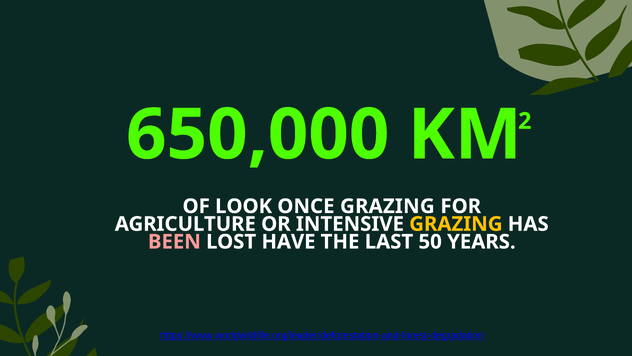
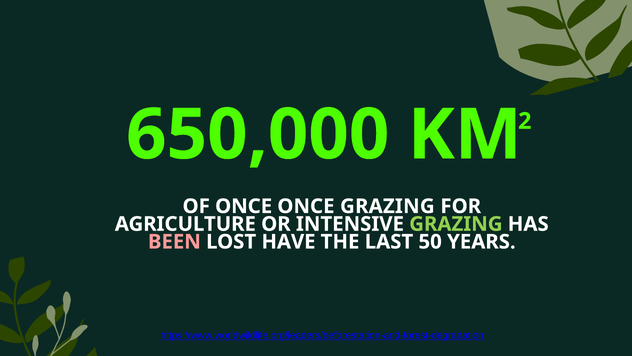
OF LOOK: LOOK -> ONCE
GRAZING at (456, 224) colour: yellow -> light green
https://www.worldwildlife.org/leader/deforestation-and-forest-degradation: https://www.worldwildlife.org/leader/deforestation-and-forest-degradation -> https://www.worldwildlife.org/leaders/deforestation-and-forest-degradation
